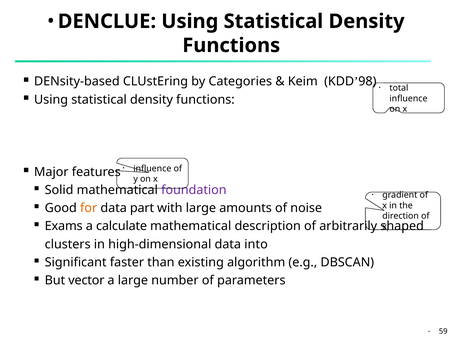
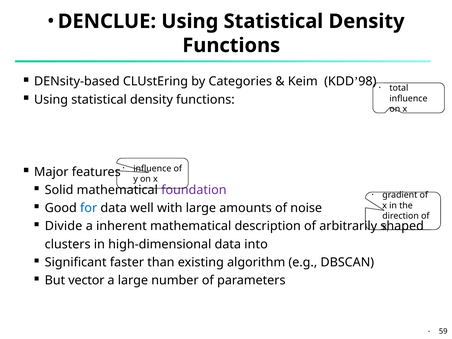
for colour: orange -> blue
part: part -> well
Exams: Exams -> Divide
calculate: calculate -> inherent
